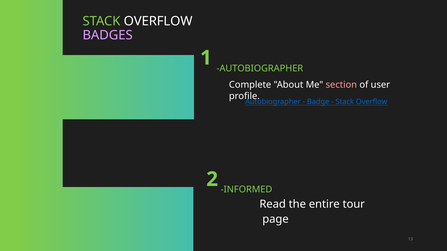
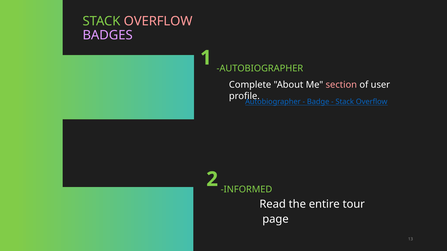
OVERFLOW at (158, 21) colour: white -> pink
